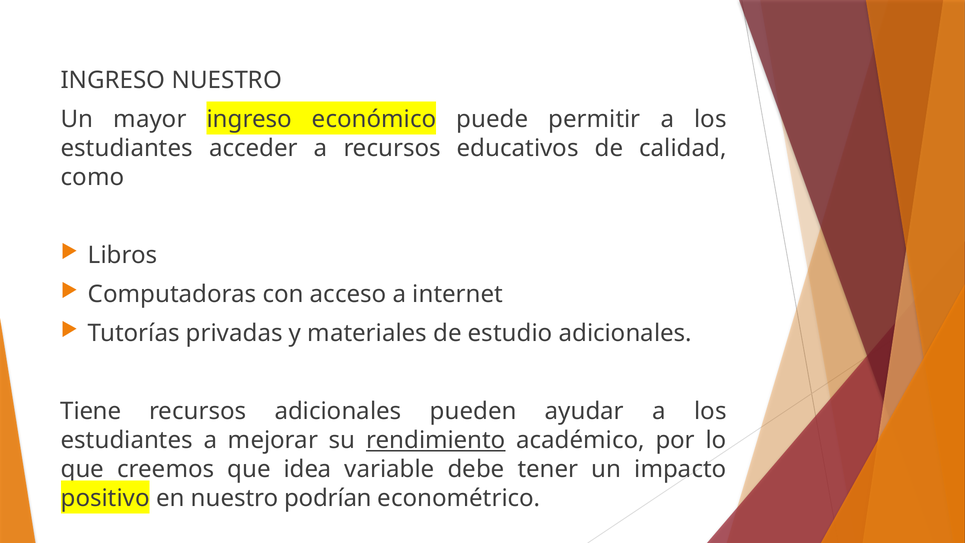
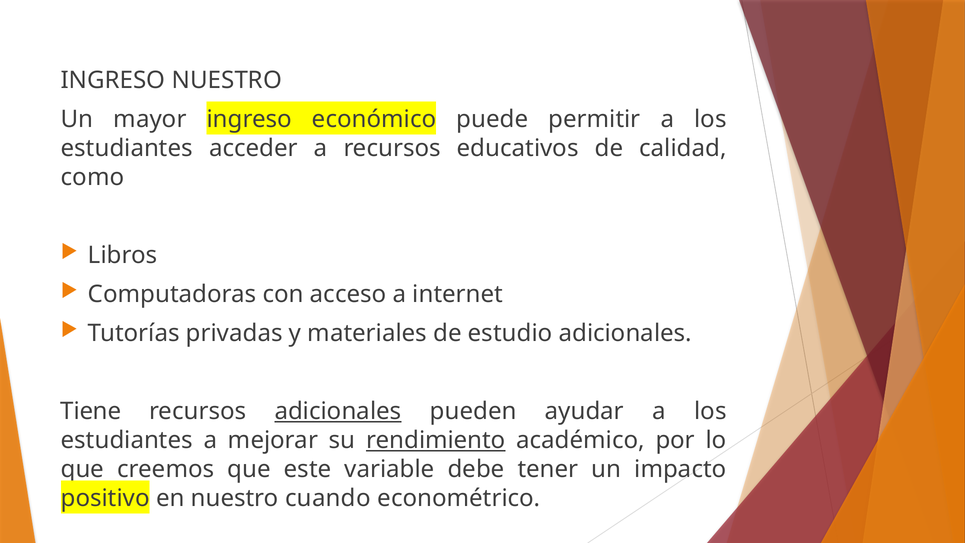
adicionales at (338, 411) underline: none -> present
idea: idea -> este
podrían: podrían -> cuando
